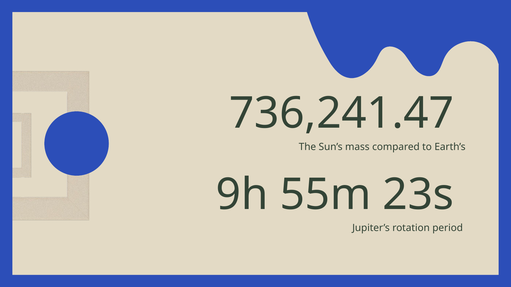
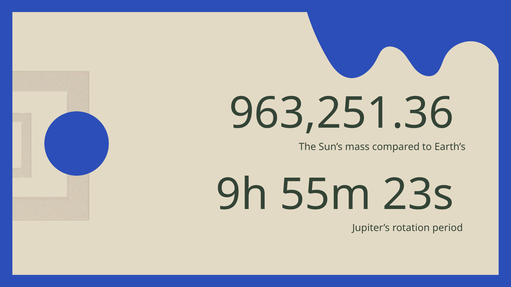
736,241.47: 736,241.47 -> 963,251.36
